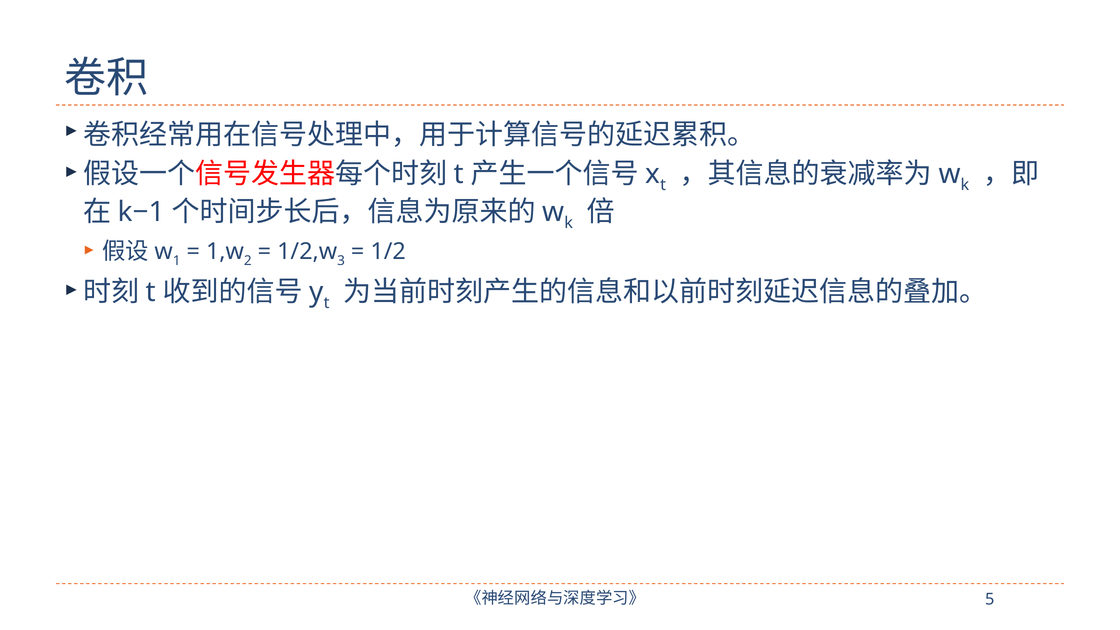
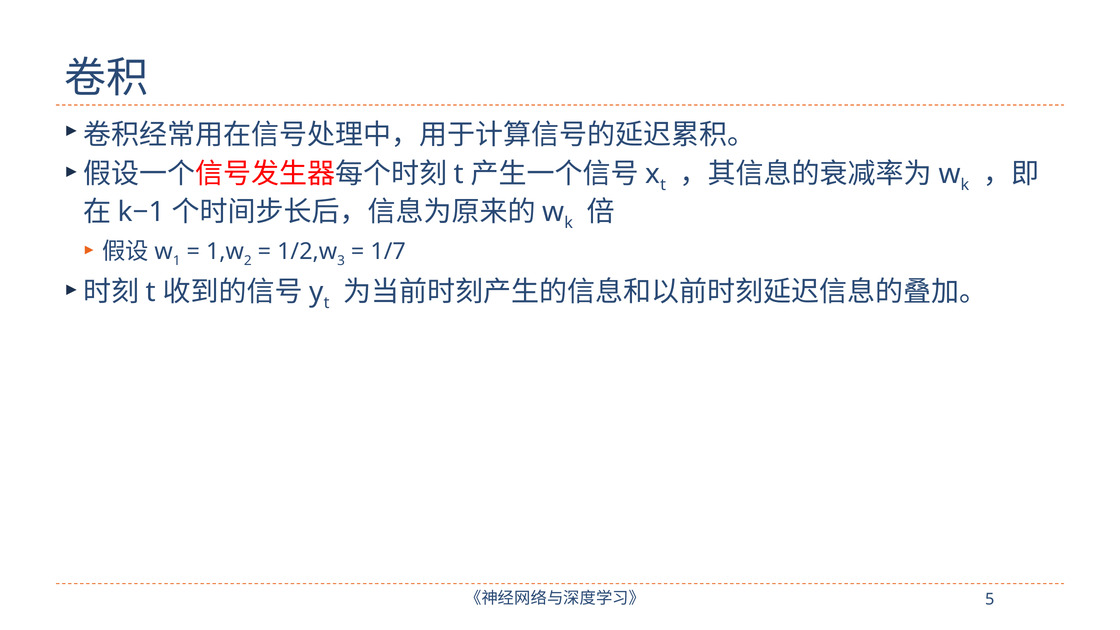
1/2: 1/2 -> 1/7
